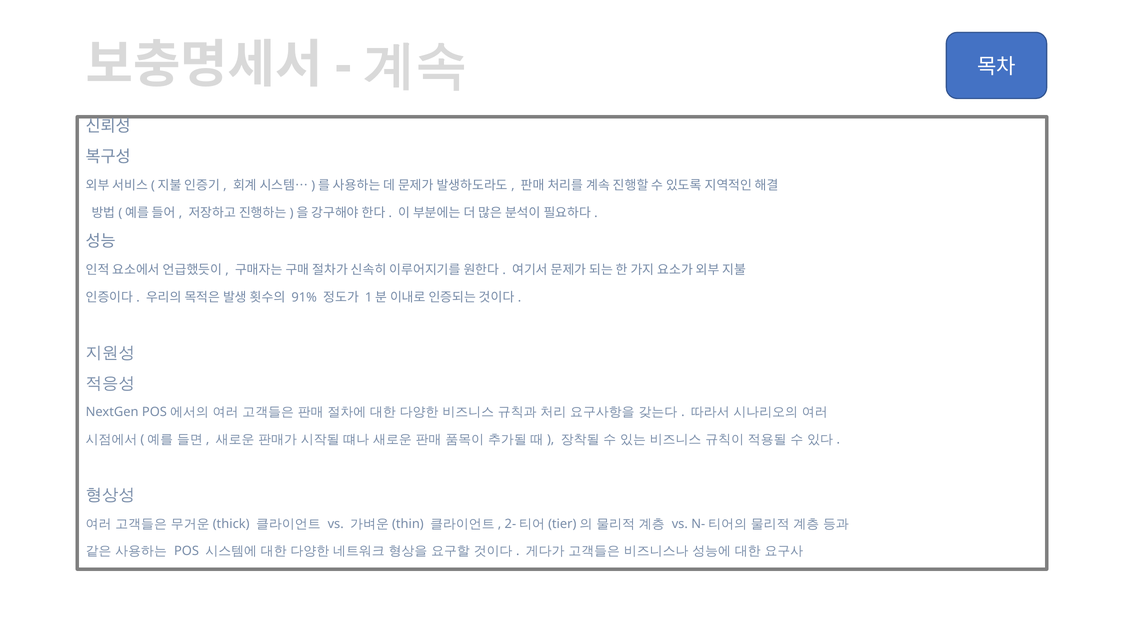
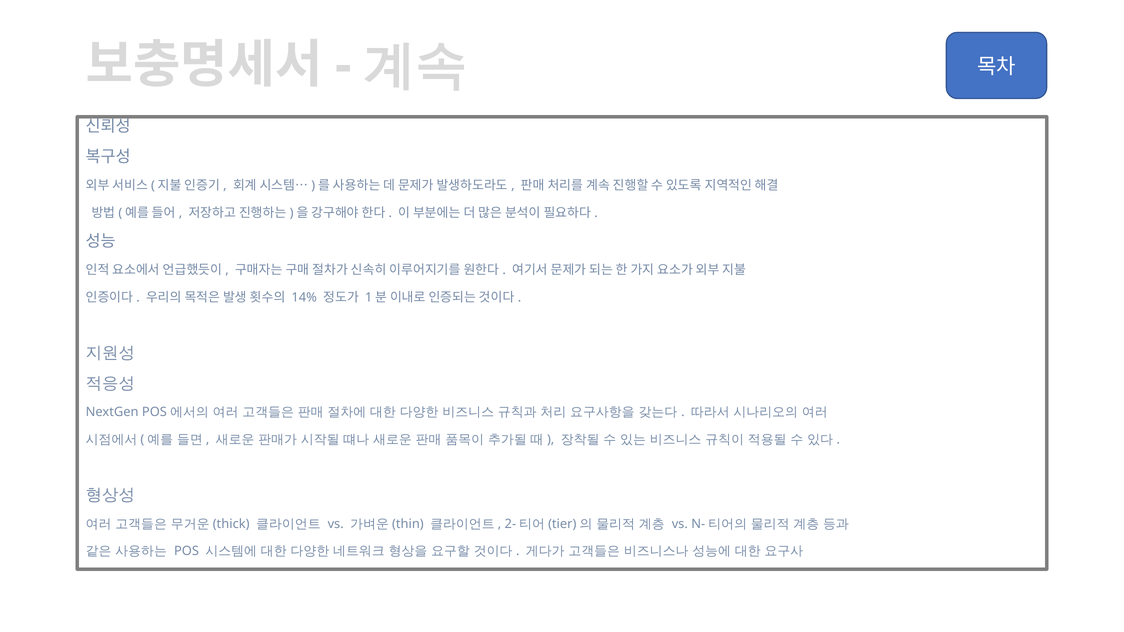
91%: 91% -> 14%
